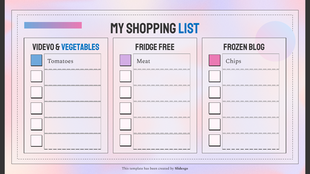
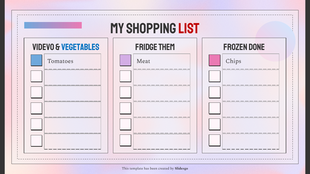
list colour: blue -> red
FREE: FREE -> THEM
BLOG: BLOG -> DONE
